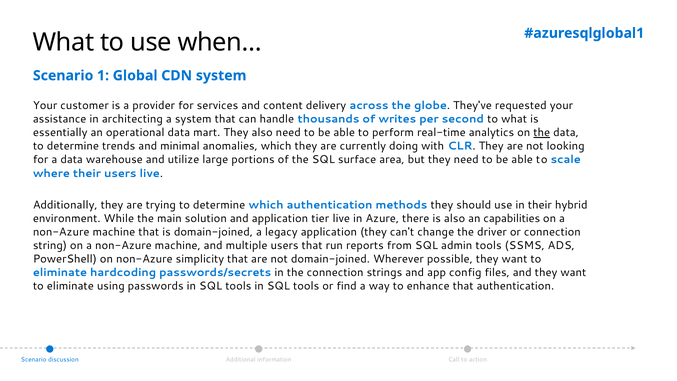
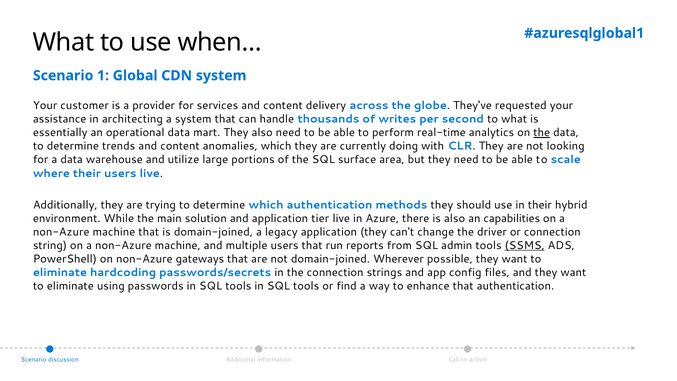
trends and minimal: minimal -> content
SSMS underline: none -> present
simplicity: simplicity -> gateways
